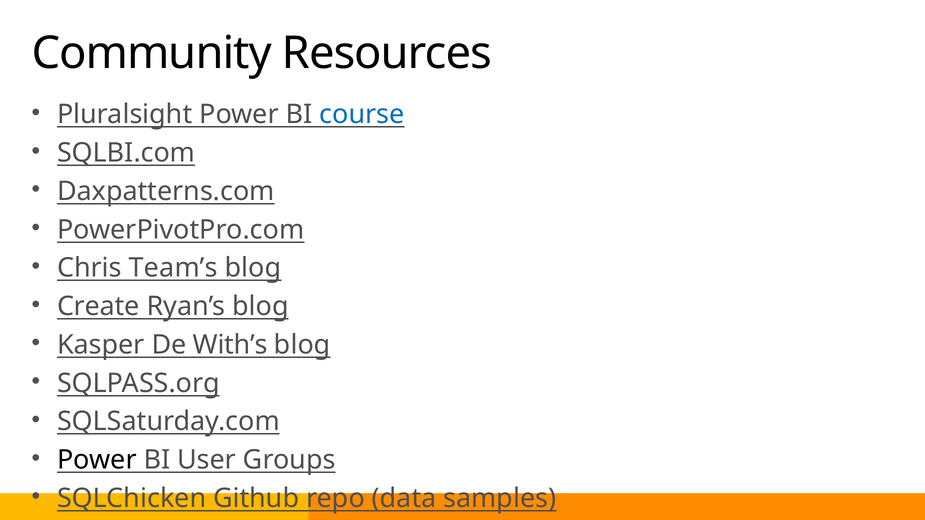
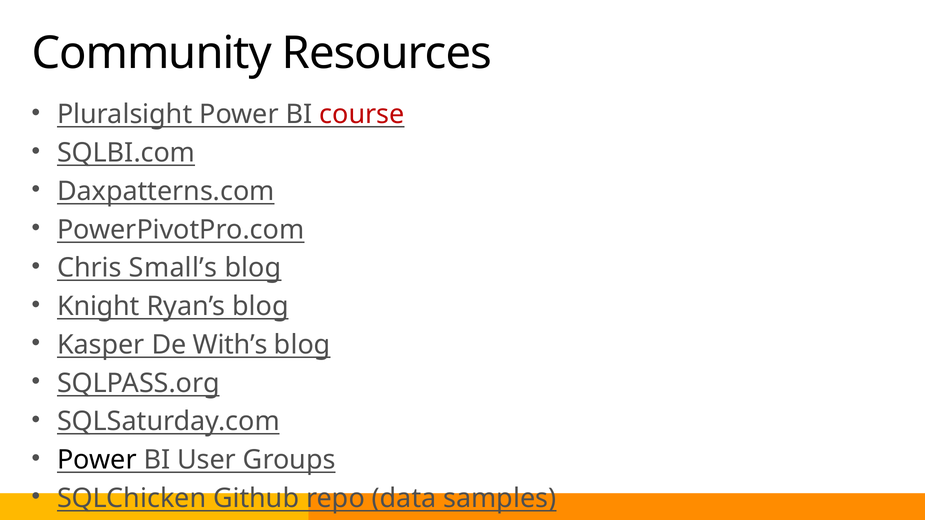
course colour: blue -> red
Team’s: Team’s -> Small’s
Create: Create -> Knight
